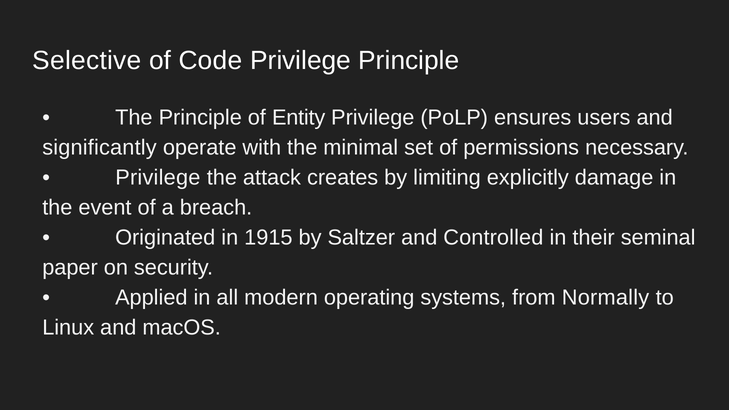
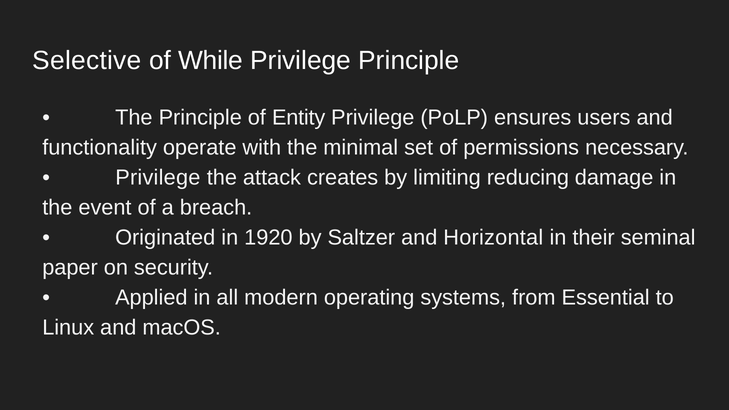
Code: Code -> While
significantly: significantly -> functionality
explicitly: explicitly -> reducing
1915: 1915 -> 1920
Controlled: Controlled -> Horizontal
Normally: Normally -> Essential
